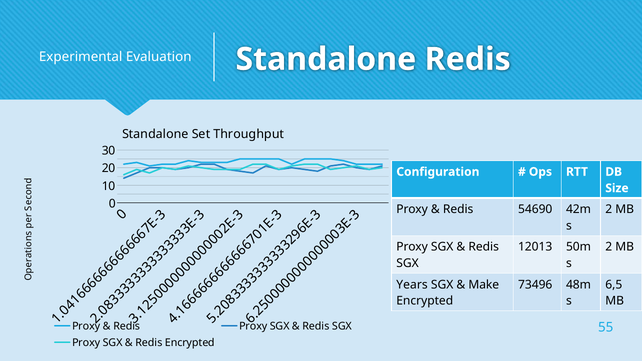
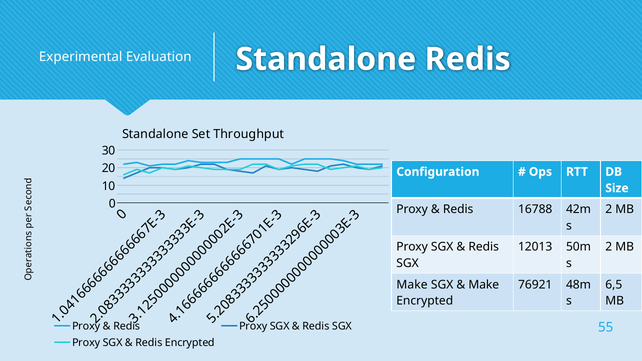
54690: 54690 -> 16788
Years at (412, 285): Years -> Make
73496: 73496 -> 76921
